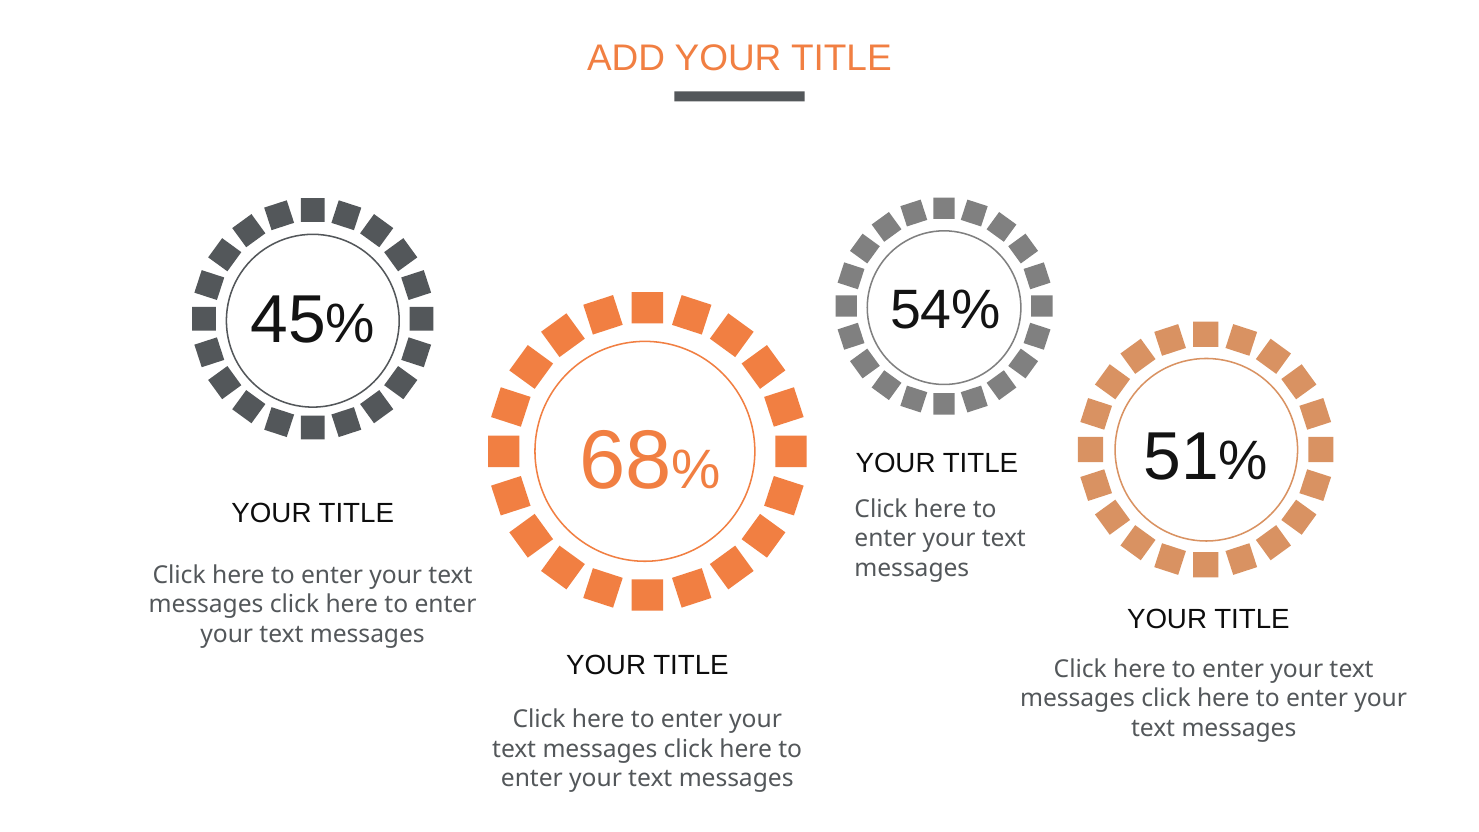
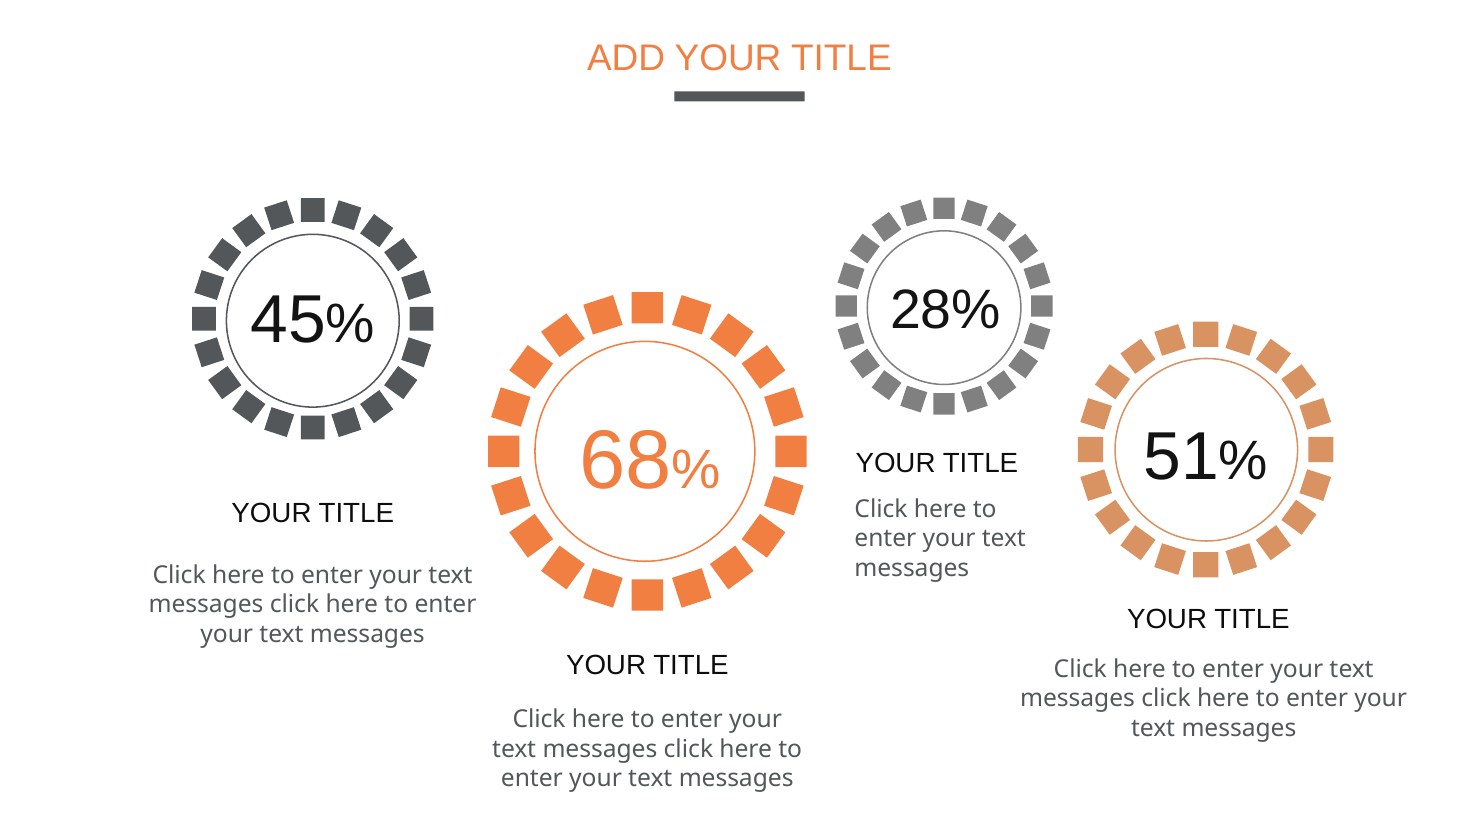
54%: 54% -> 28%
